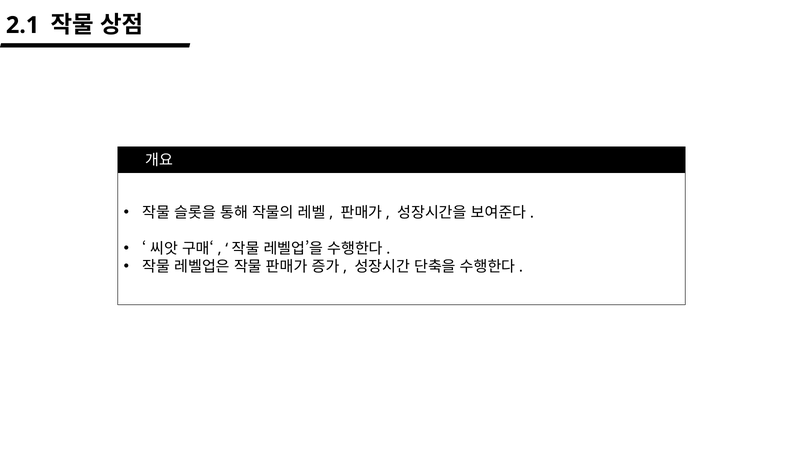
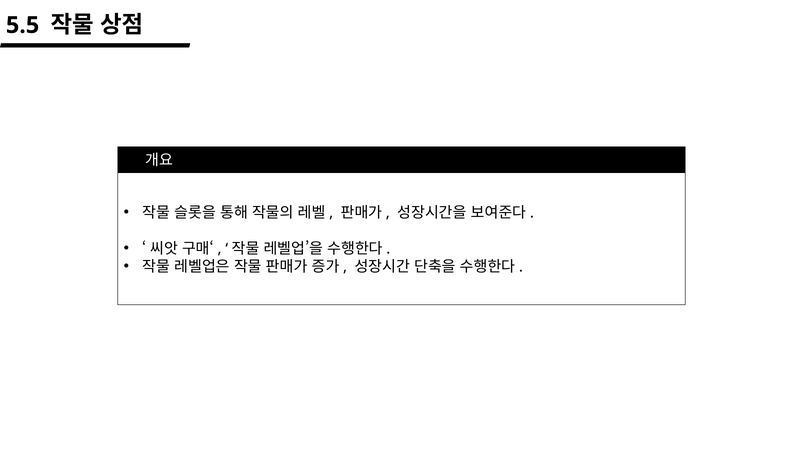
2.1: 2.1 -> 5.5
